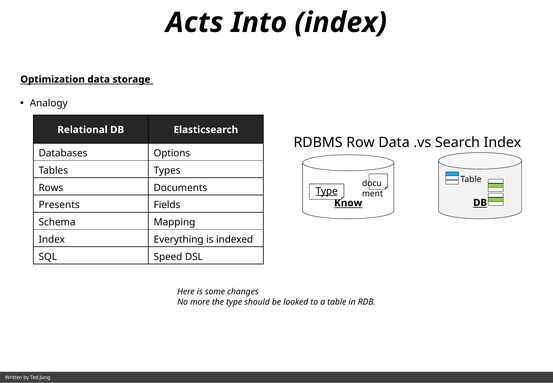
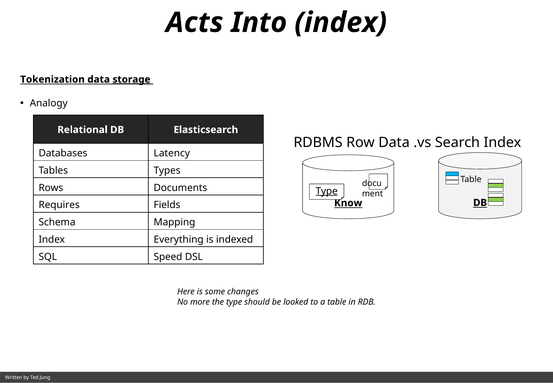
Optimization: Optimization -> Tokenization
storage underline: none -> present
Options: Options -> Latency
Presents: Presents -> Requires
